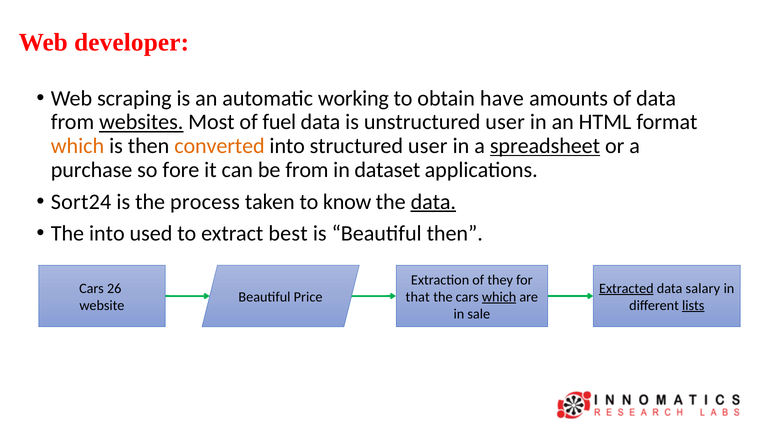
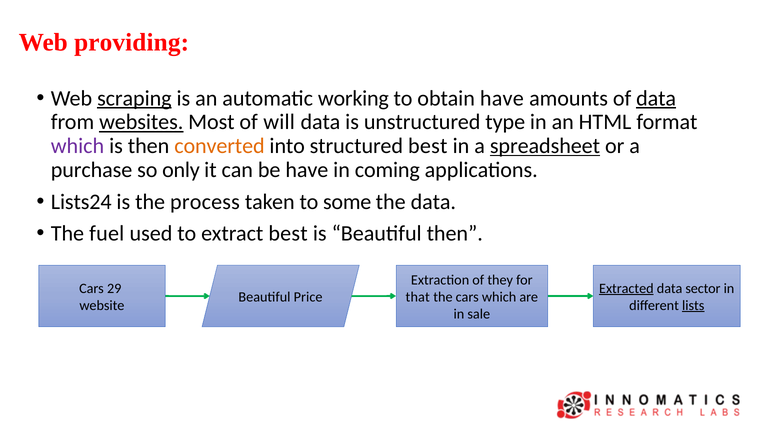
developer: developer -> providing
scraping underline: none -> present
data at (656, 98) underline: none -> present
fuel: fuel -> will
unstructured user: user -> type
which at (77, 146) colour: orange -> purple
structured user: user -> best
fore: fore -> only
be from: from -> have
dataset: dataset -> coming
Sort24: Sort24 -> Lists24
know: know -> some
data at (433, 201) underline: present -> none
The into: into -> fuel
26: 26 -> 29
salary: salary -> sector
which at (499, 297) underline: present -> none
